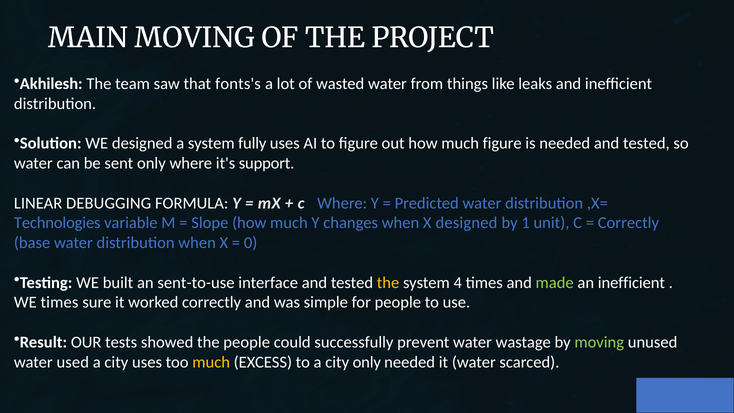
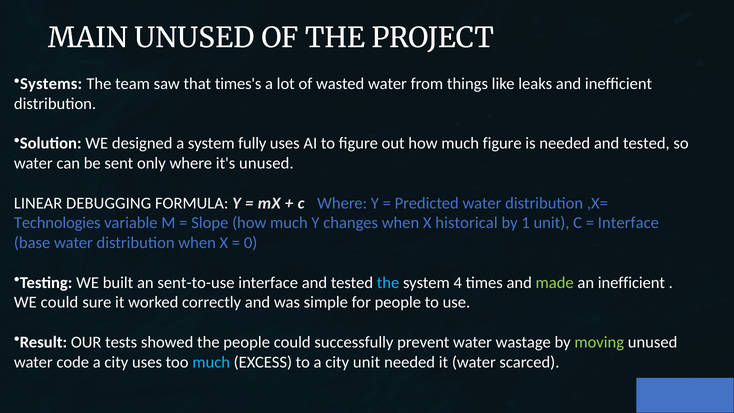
MAIN MOVING: MOVING -> UNUSED
Akhilesh: Akhilesh -> Systems
fonts's: fonts's -> times's
it's support: support -> unused
X designed: designed -> historical
Correctly at (628, 223): Correctly -> Interface
the at (388, 282) colour: yellow -> light blue
WE times: times -> could
used: used -> code
much at (211, 362) colour: yellow -> light blue
city only: only -> unit
